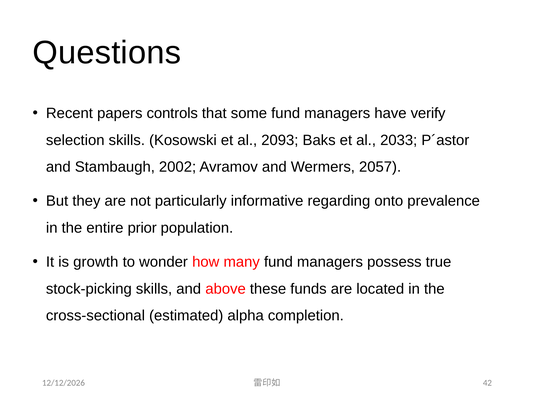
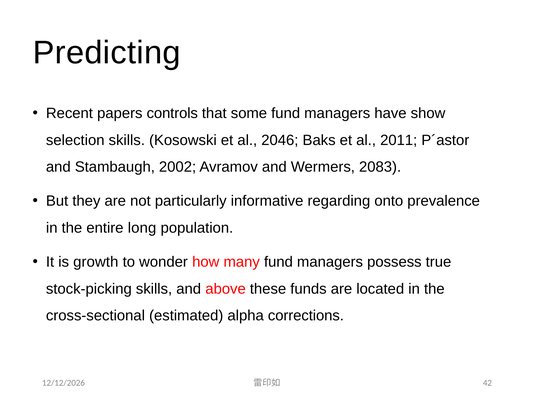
Questions: Questions -> Predicting
verify: verify -> show
2093: 2093 -> 2046
2033: 2033 -> 2011
2057: 2057 -> 2083
prior: prior -> long
completion: completion -> corrections
